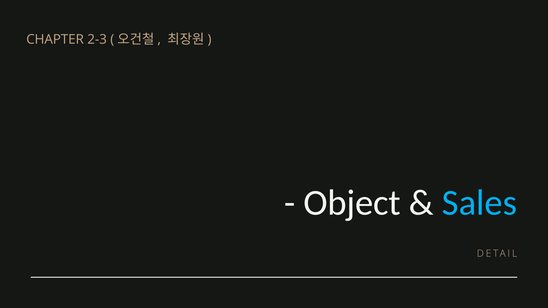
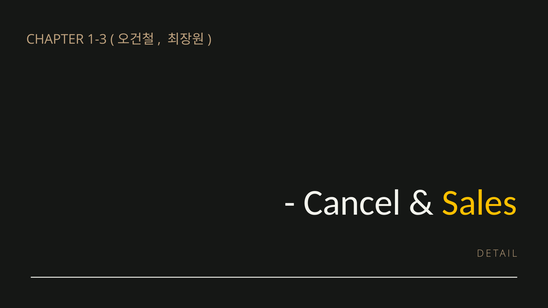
2-3: 2-3 -> 1-3
Object: Object -> Cancel
Sales colour: light blue -> yellow
